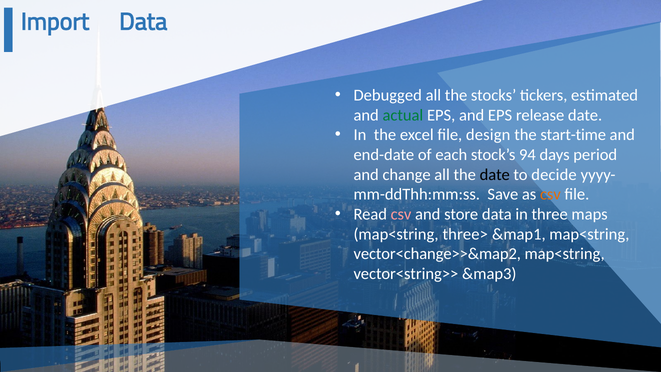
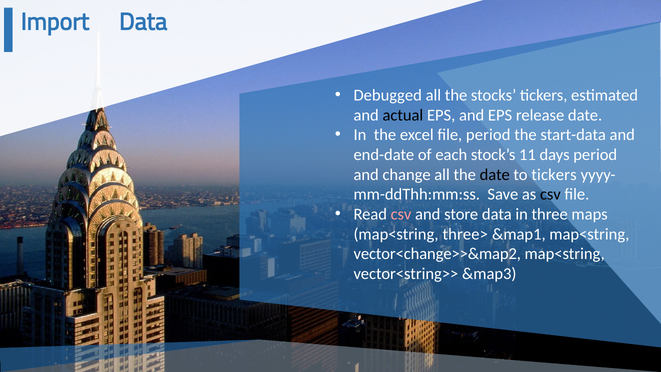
actual colour: green -> black
file design: design -> period
start-time: start-time -> start-data
94: 94 -> 11
to decide: decide -> tickers
csv at (550, 194) colour: orange -> black
